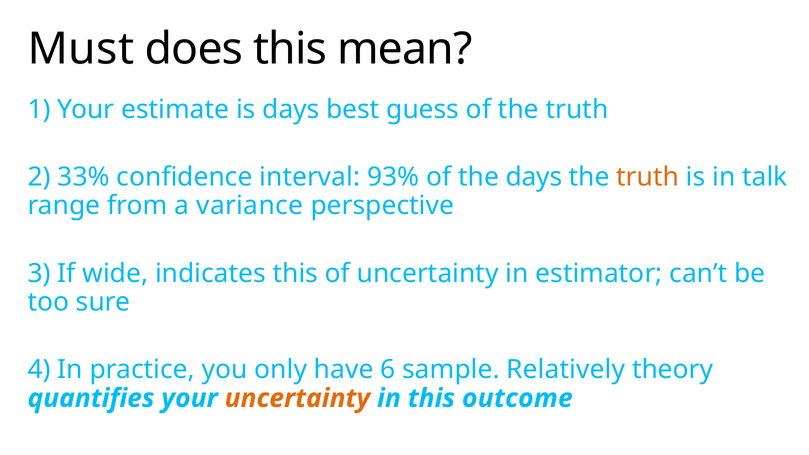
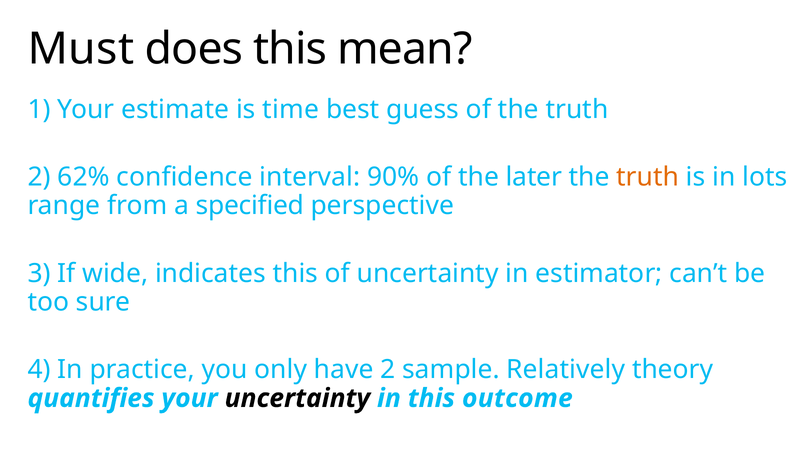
is days: days -> time
33%: 33% -> 62%
93%: 93% -> 90%
the days: days -> later
talk: talk -> lots
variance: variance -> specified
have 6: 6 -> 2
uncertainty at (297, 398) colour: orange -> black
